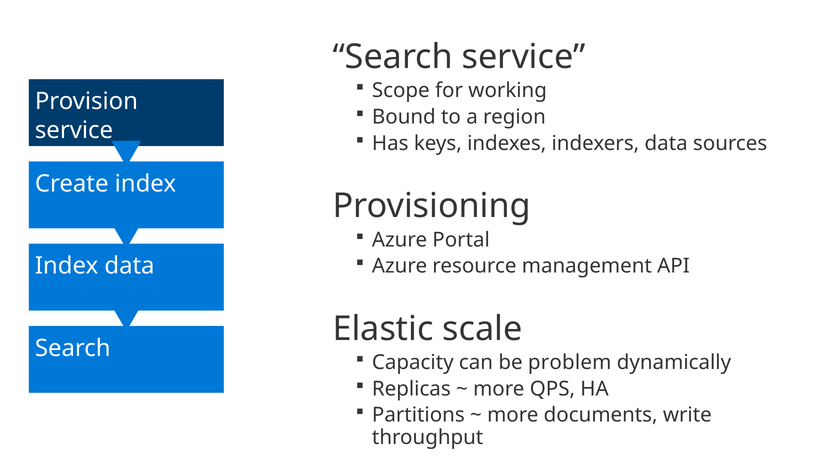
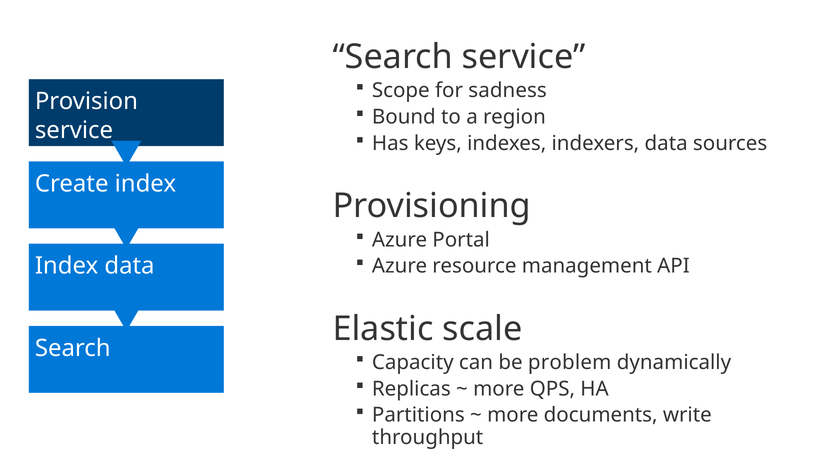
working: working -> sadness
